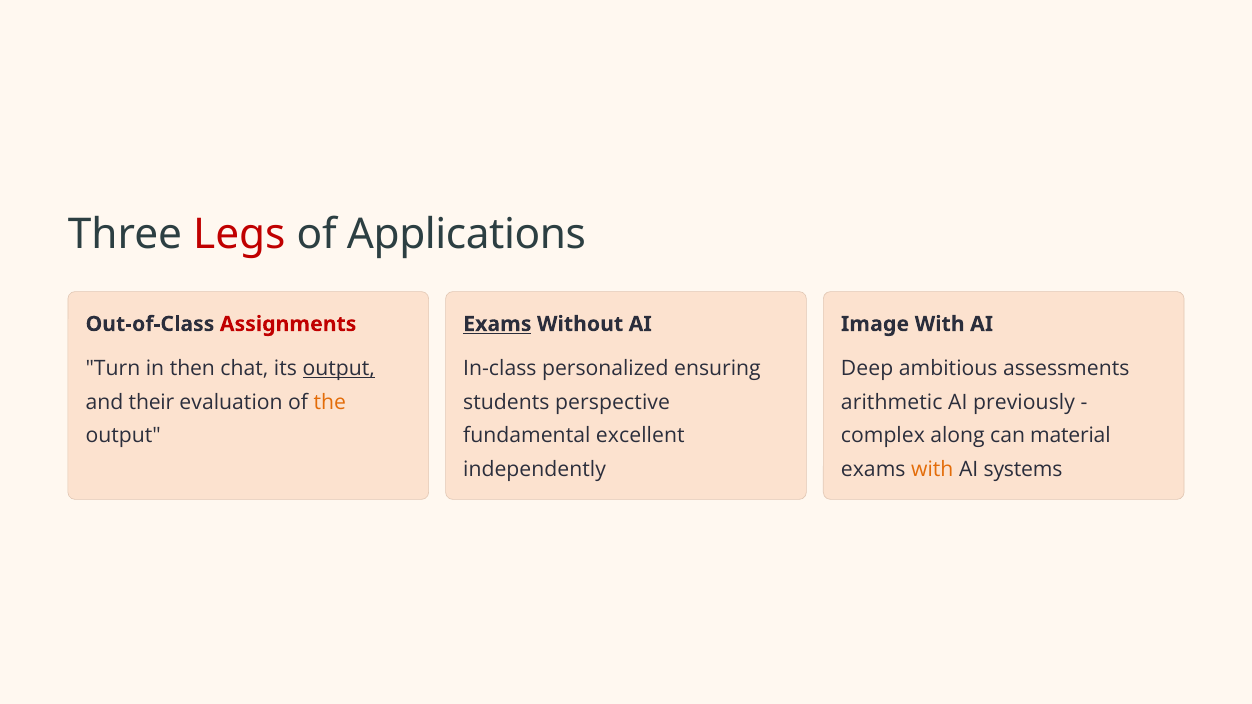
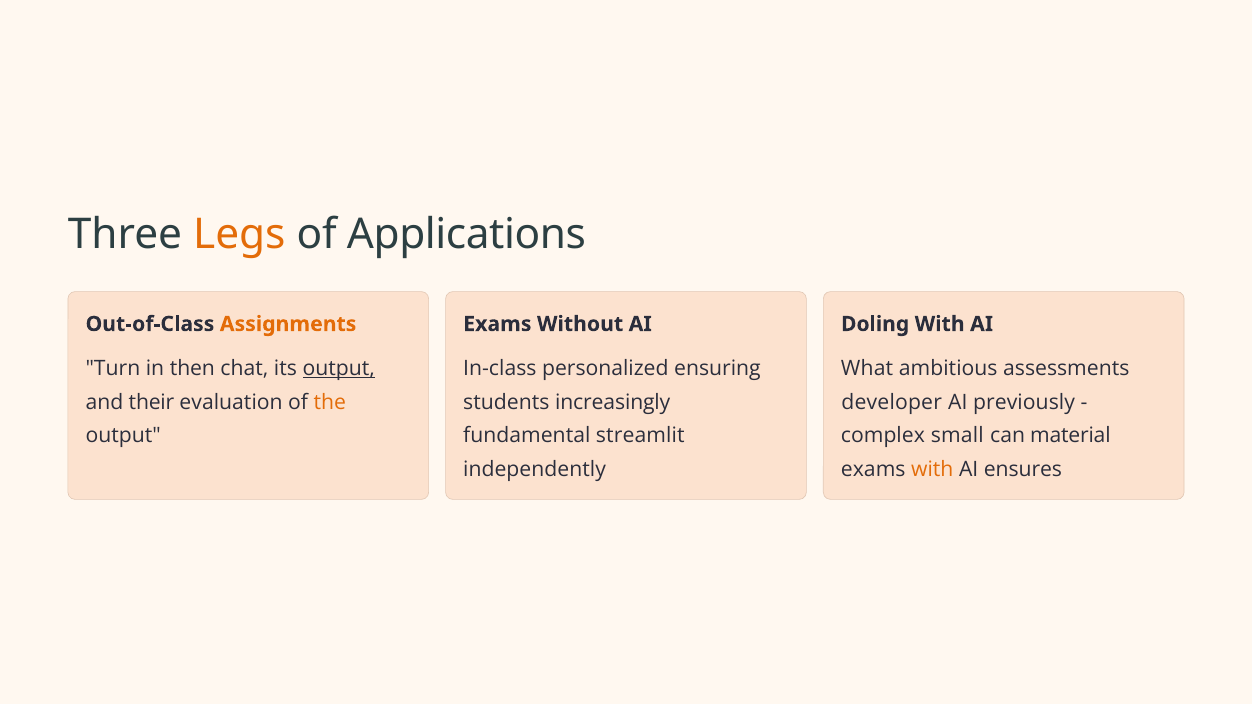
Legs colour: red -> orange
Assignments colour: red -> orange
Exams at (497, 324) underline: present -> none
Image: Image -> Doling
Deep: Deep -> What
perspective: perspective -> increasingly
arithmetic: arithmetic -> developer
excellent: excellent -> streamlit
along: along -> small
systems: systems -> ensures
